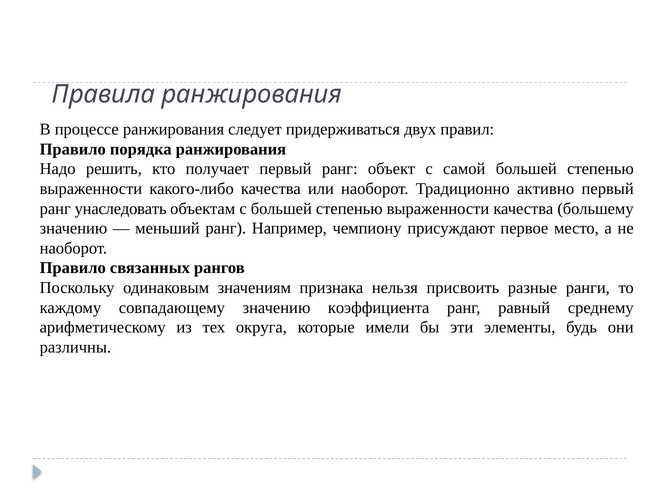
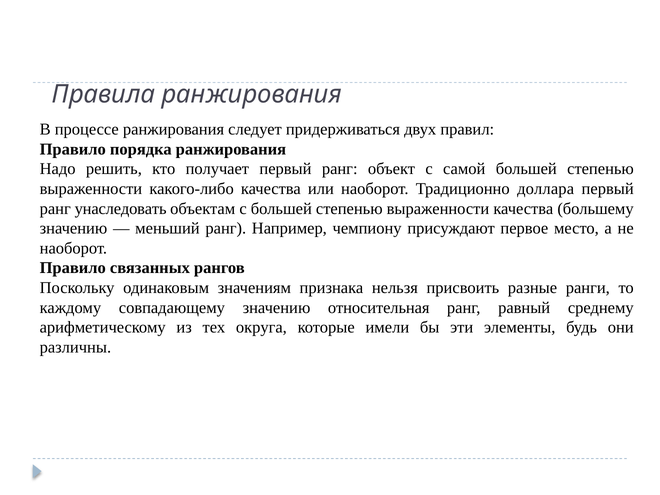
активно: активно -> доллара
коэффициента: коэффициента -> относительная
